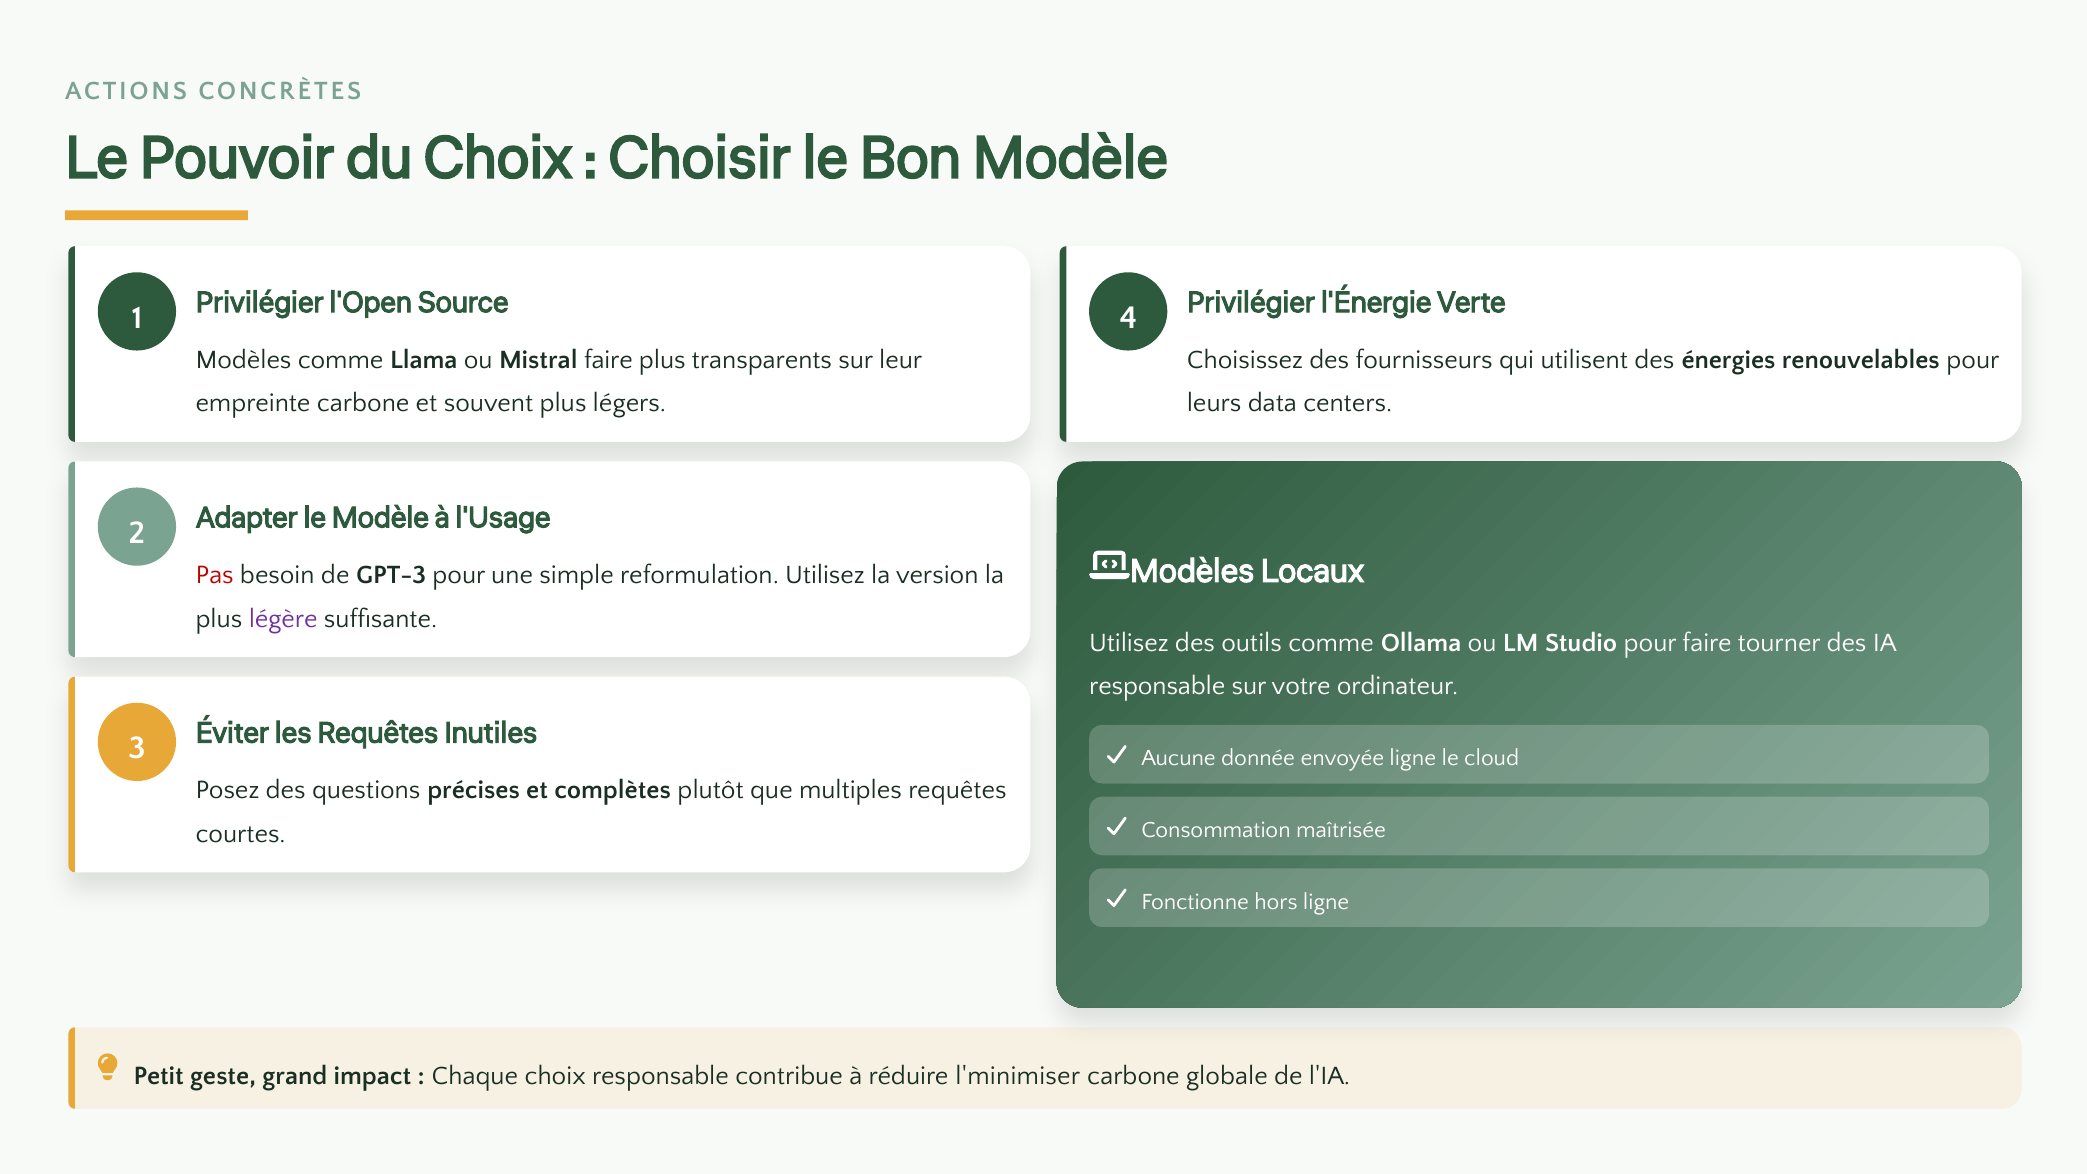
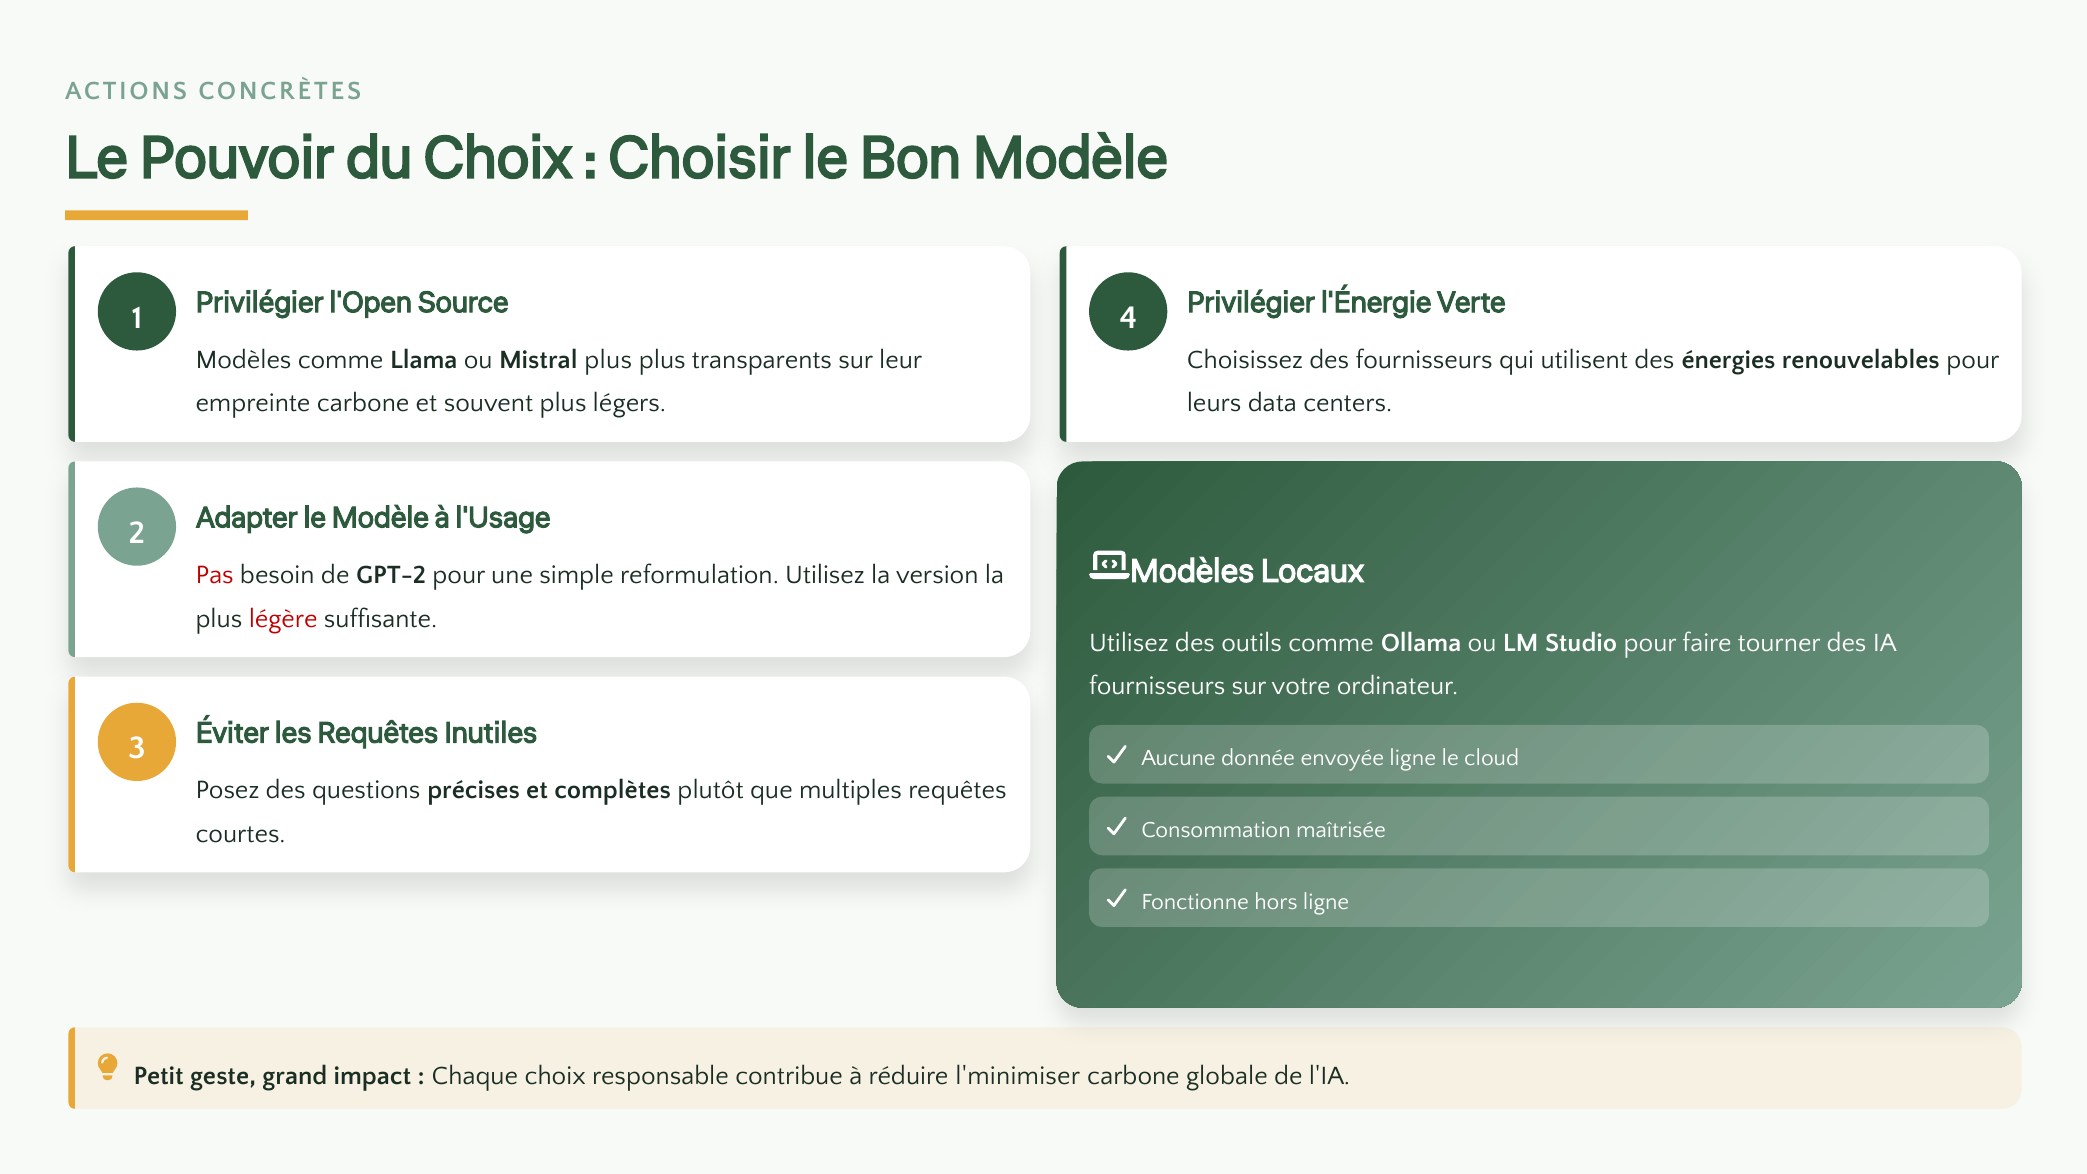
Mistral faire: faire -> plus
GPT-3: GPT-3 -> GPT-2
légère colour: purple -> red
responsable at (1157, 686): responsable -> fournisseurs
